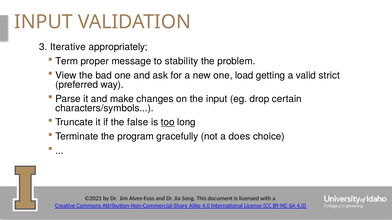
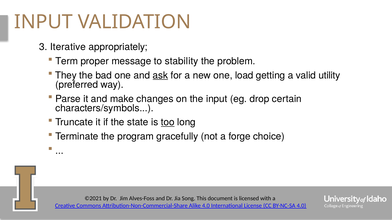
View: View -> They
ask underline: none -> present
strict: strict -> utility
false: false -> state
does: does -> forge
